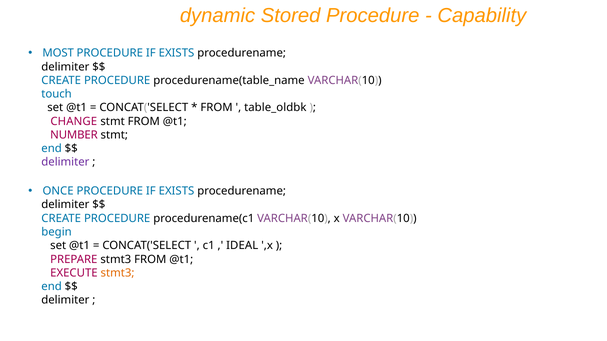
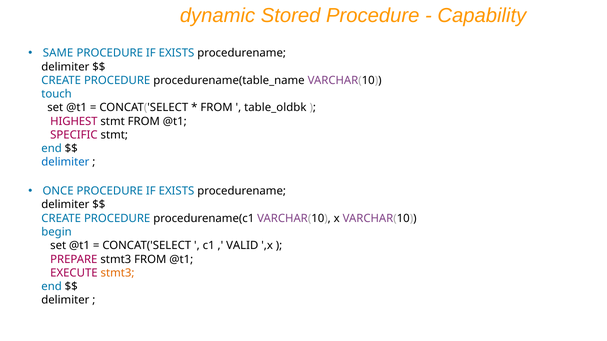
MOST: MOST -> SAME
CHANGE: CHANGE -> HIGHEST
NUMBER: NUMBER -> SPECIFIC
delimiter at (65, 162) colour: purple -> blue
IDEAL: IDEAL -> VALID
